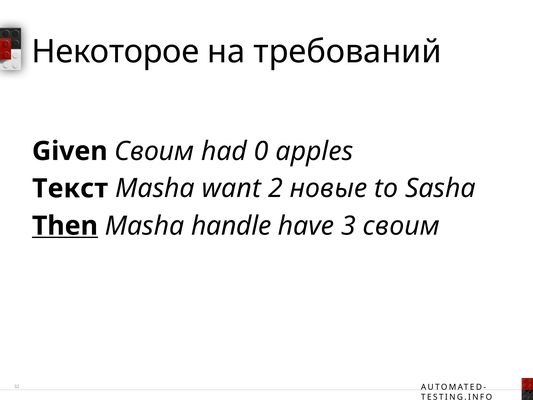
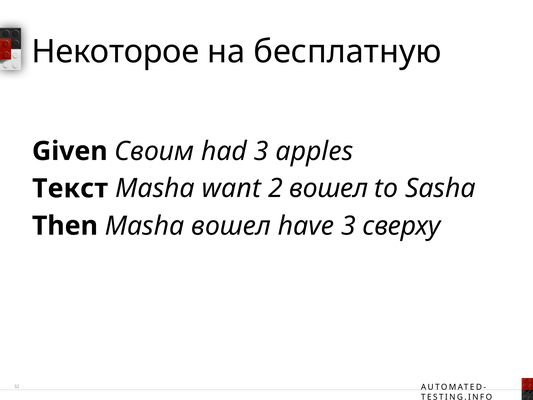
требований: требований -> бесплатную
had 0: 0 -> 3
2 новые: новые -> вошел
Then underline: present -> none
Masha handle: handle -> вошел
3 своим: своим -> сверху
